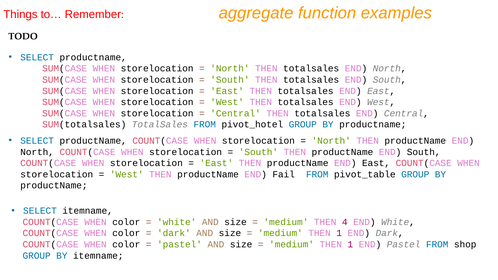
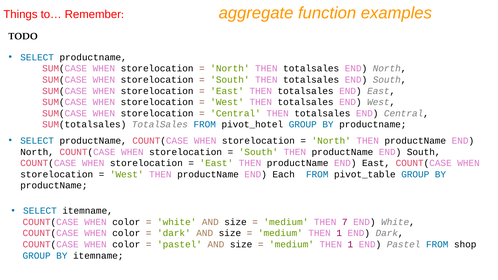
Fail: Fail -> Each
4: 4 -> 7
